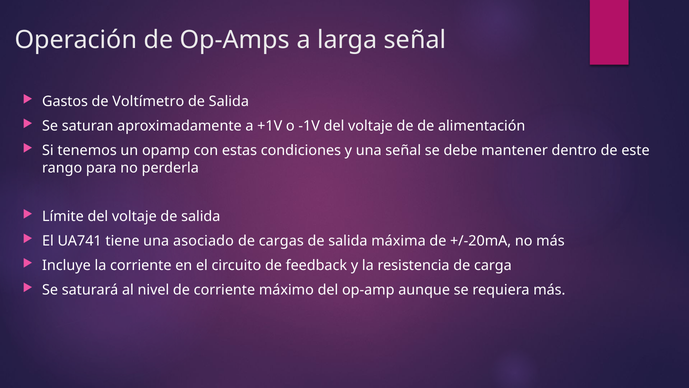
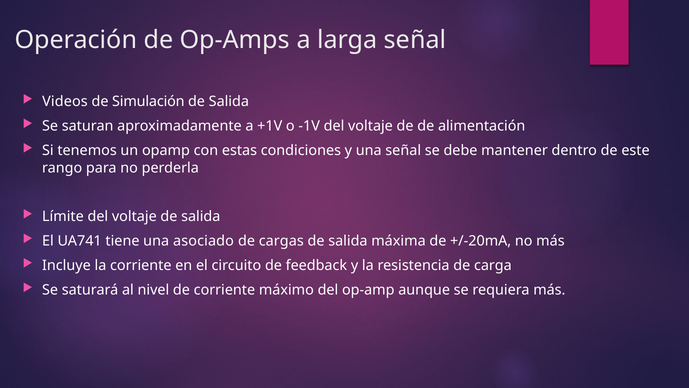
Gastos: Gastos -> Videos
Voltímetro: Voltímetro -> Simulación
